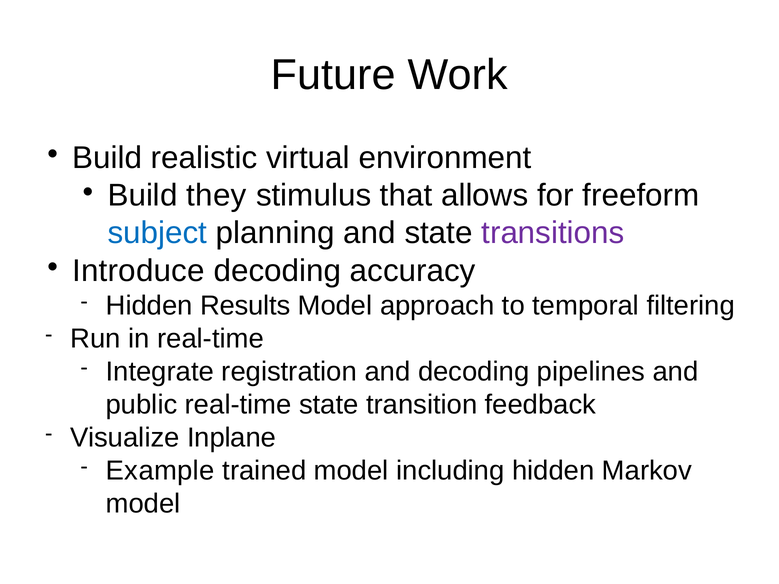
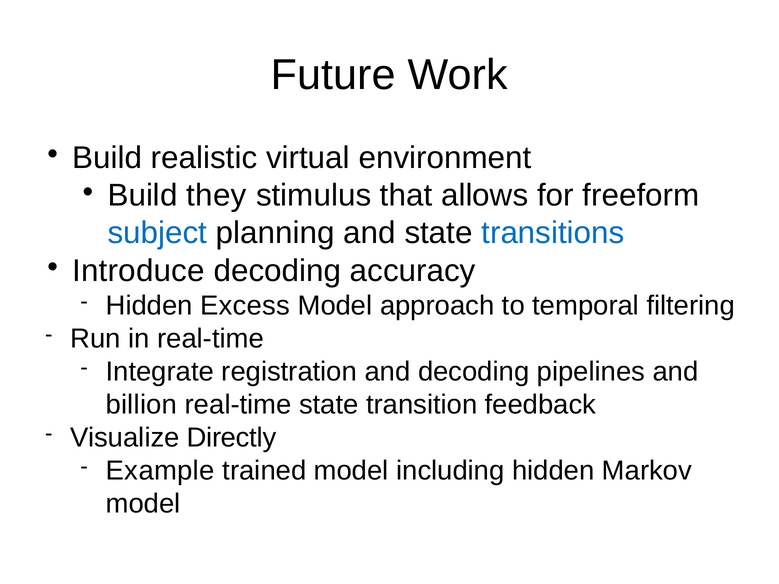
transitions colour: purple -> blue
Results: Results -> Excess
public: public -> billion
Inplane: Inplane -> Directly
